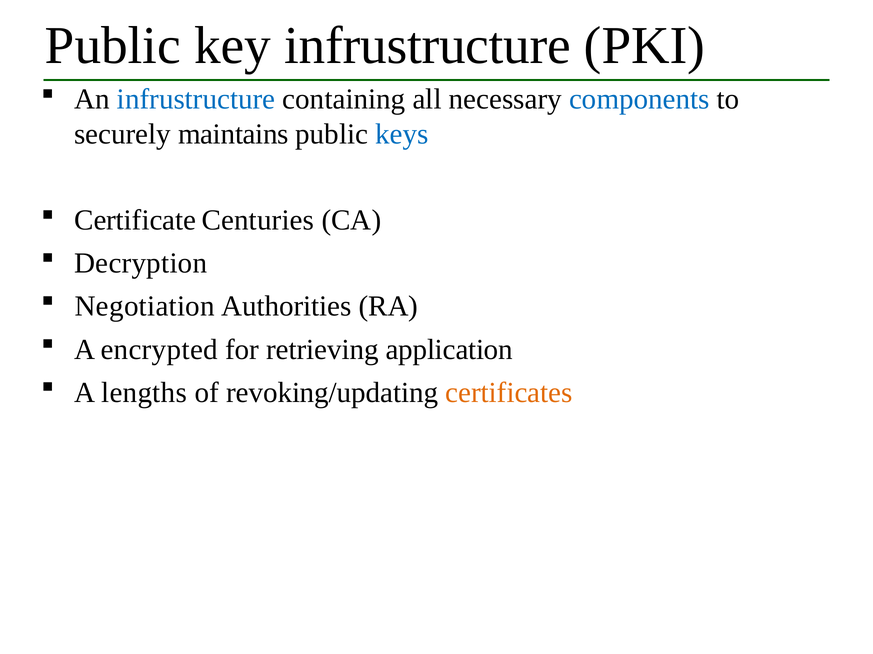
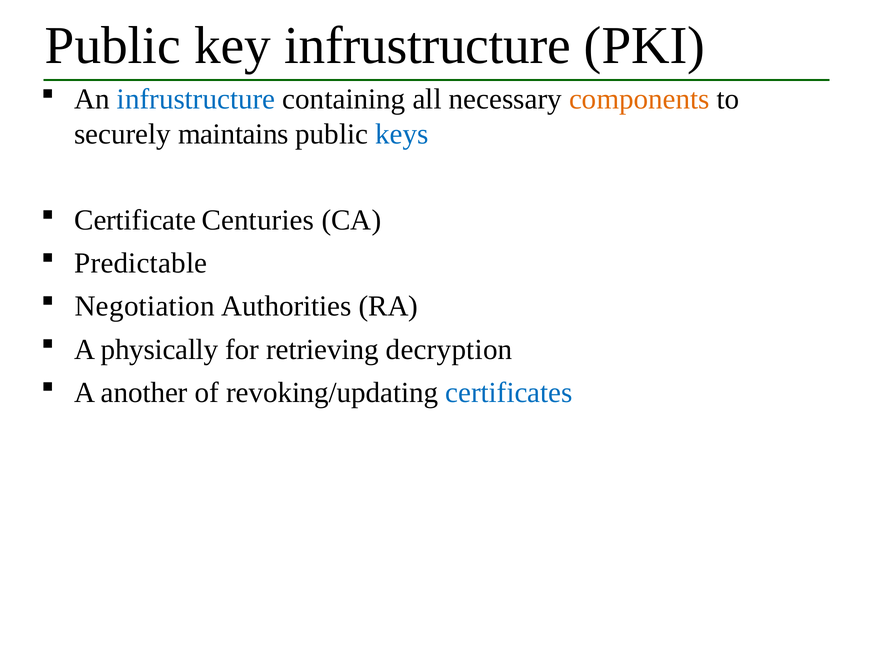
components colour: blue -> orange
Decryption: Decryption -> Predictable
encrypted: encrypted -> physically
application: application -> decryption
lengths: lengths -> another
certificates colour: orange -> blue
